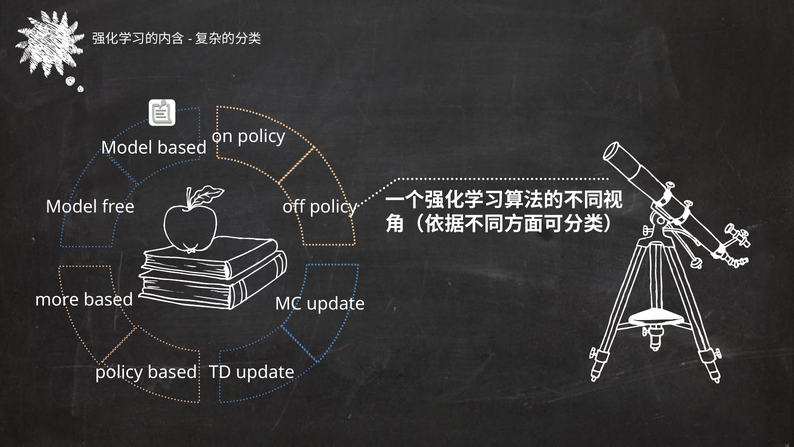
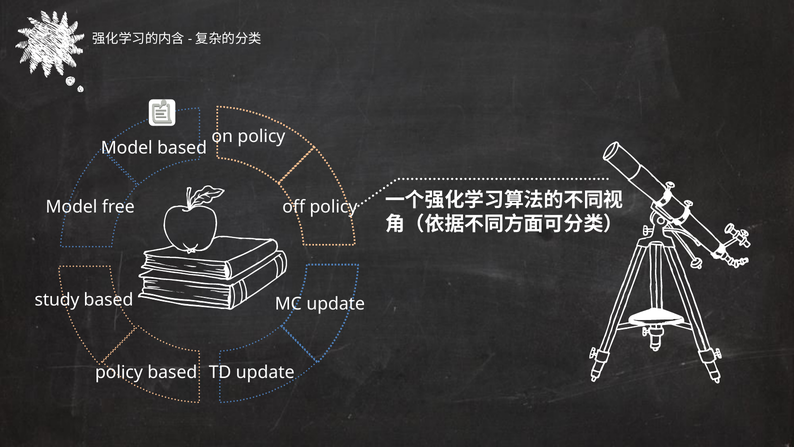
more: more -> study
